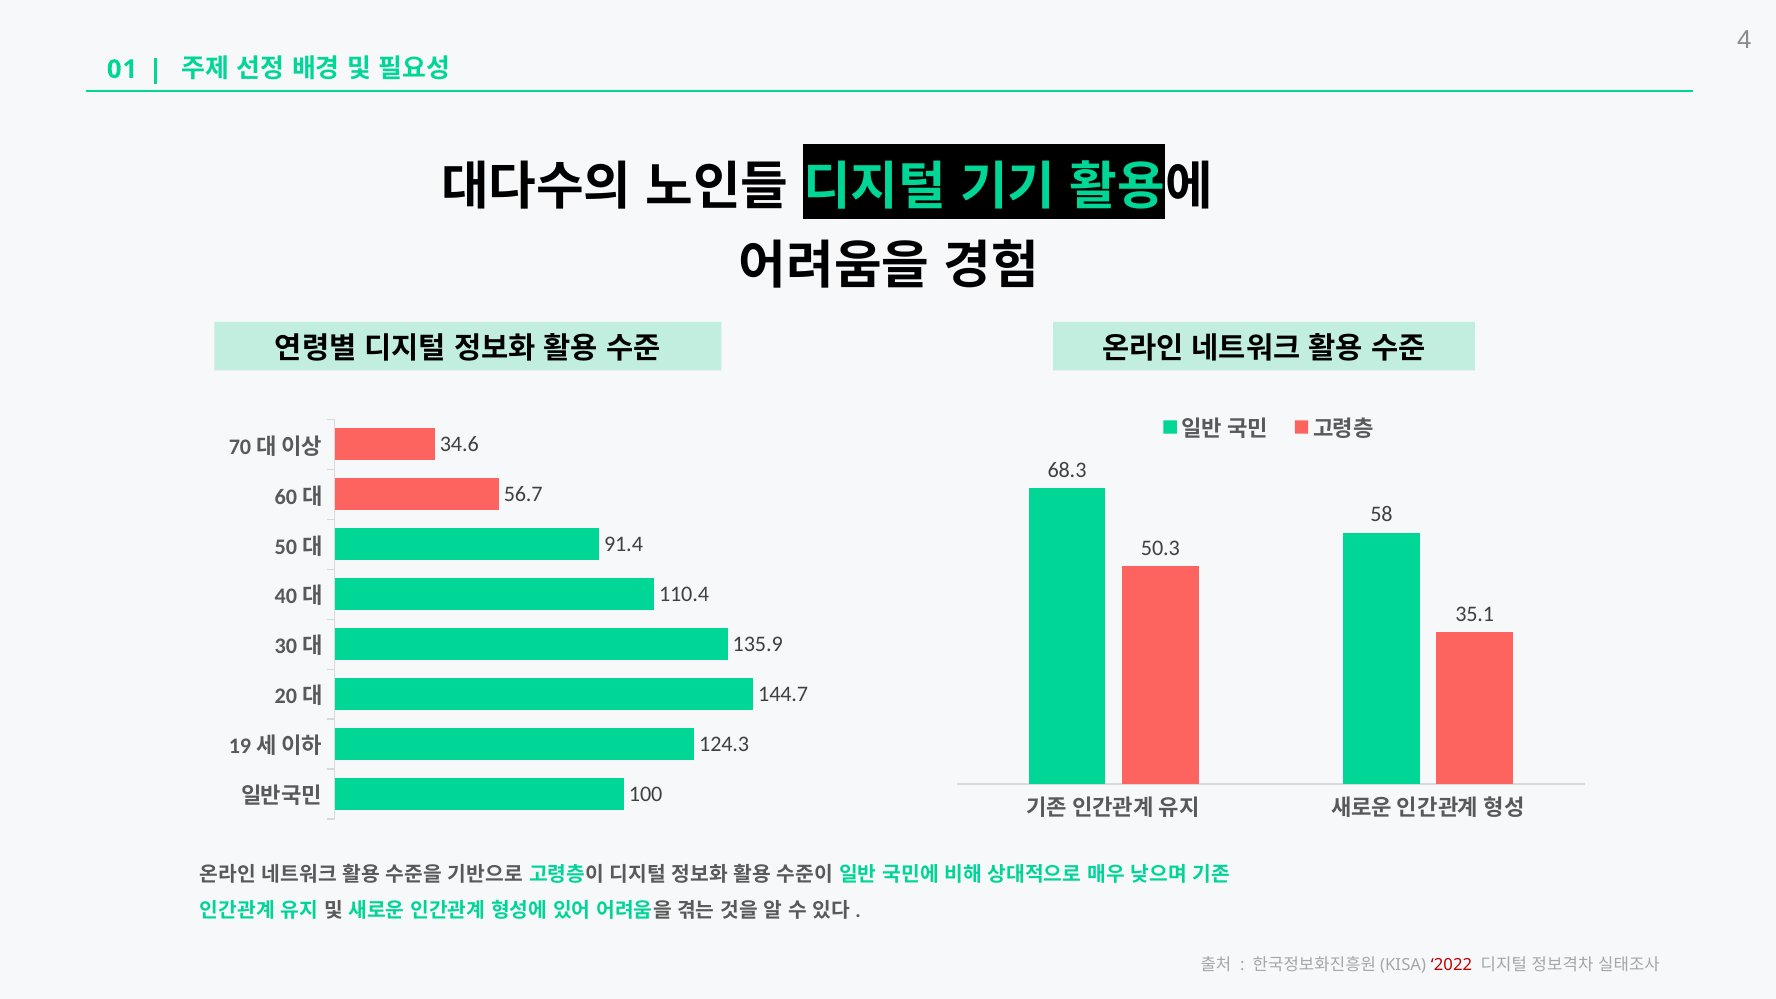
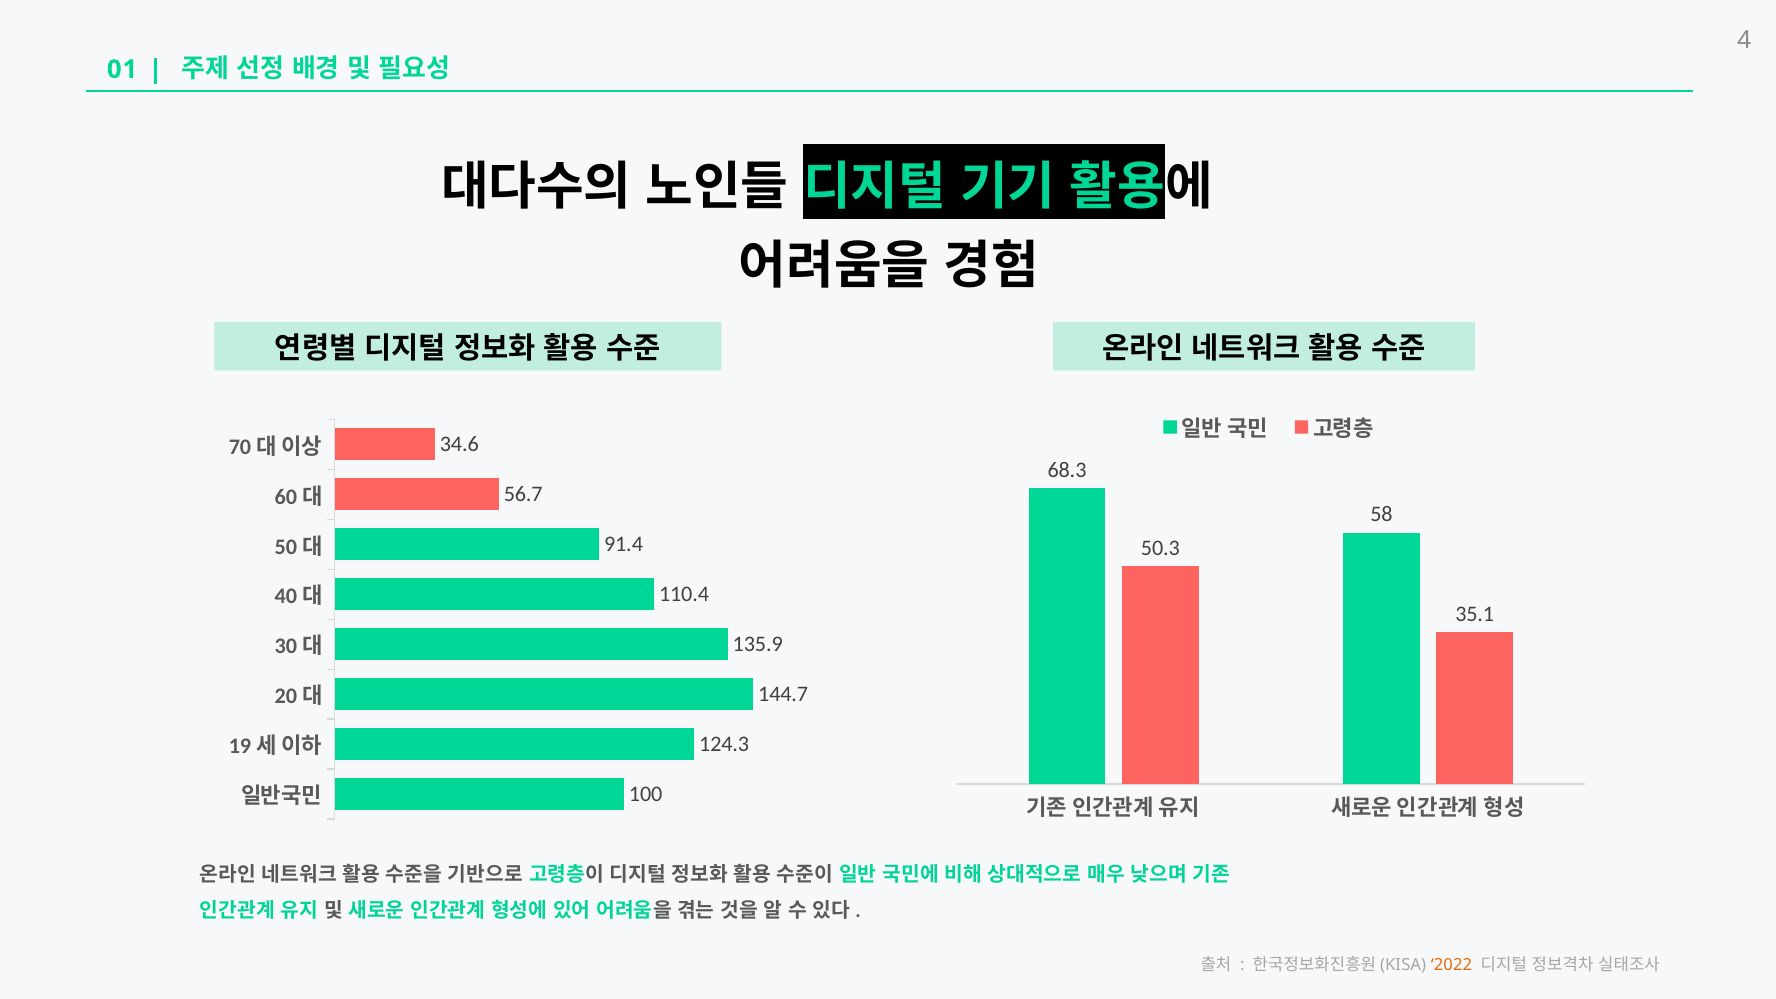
2022 colour: red -> orange
